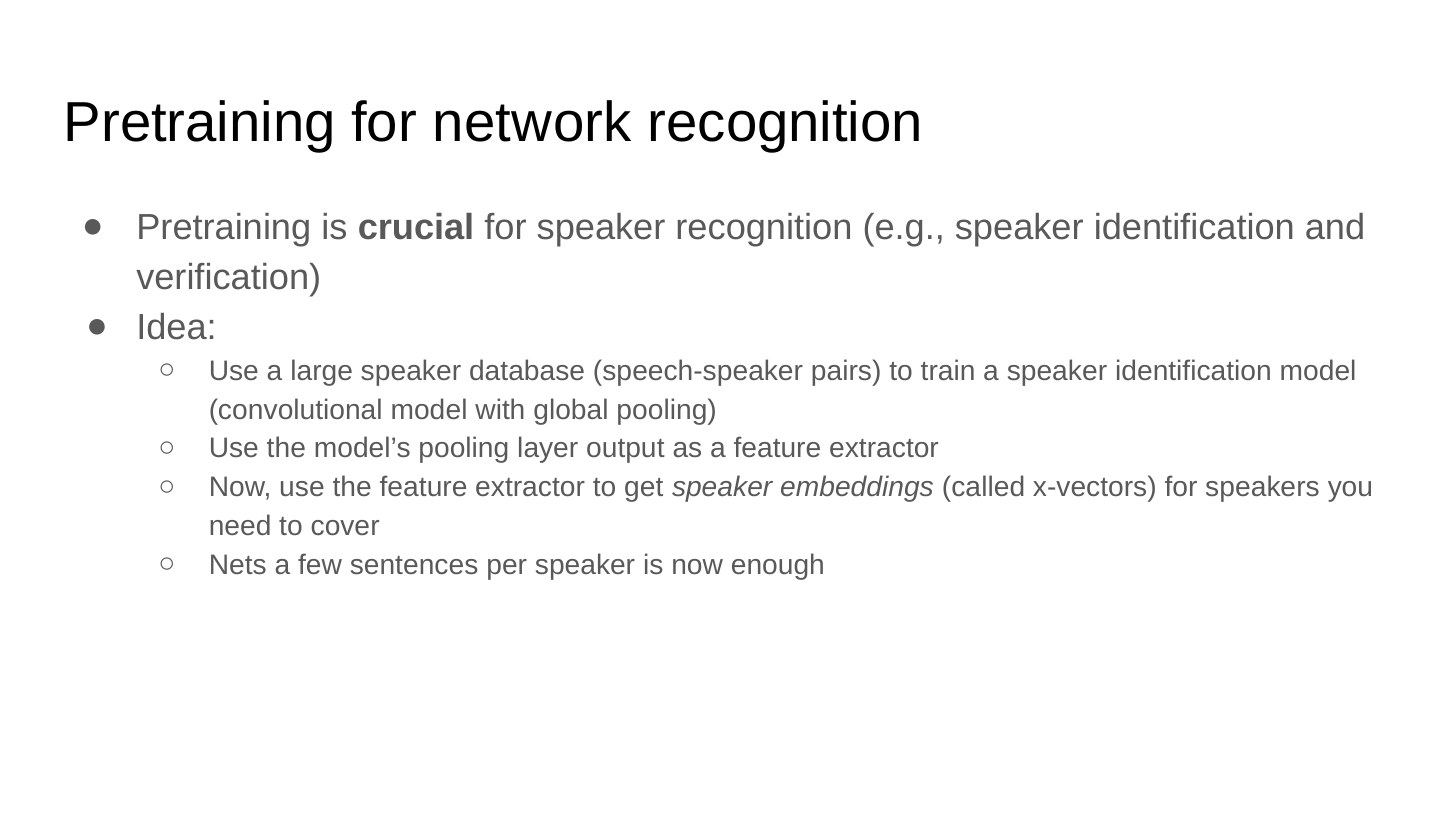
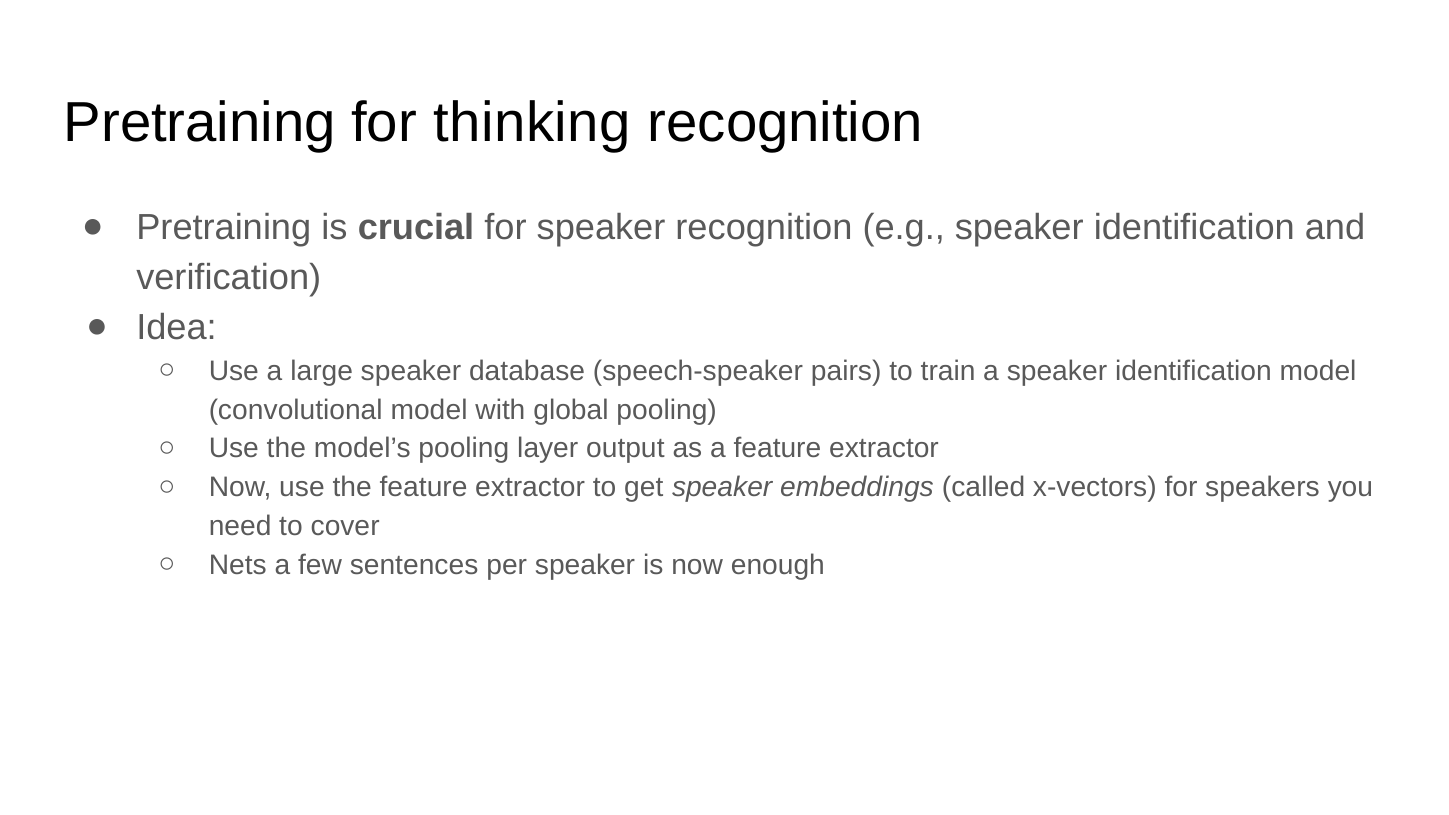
network: network -> thinking
